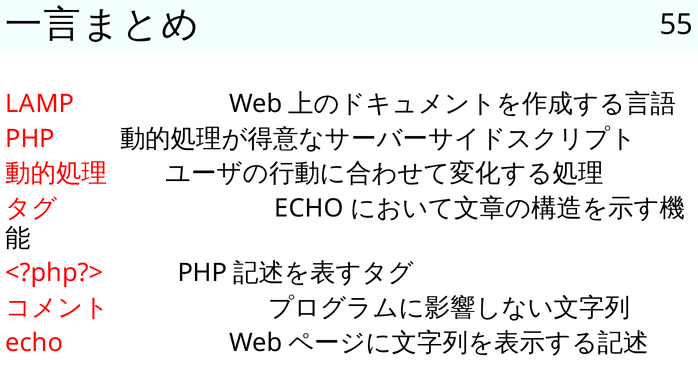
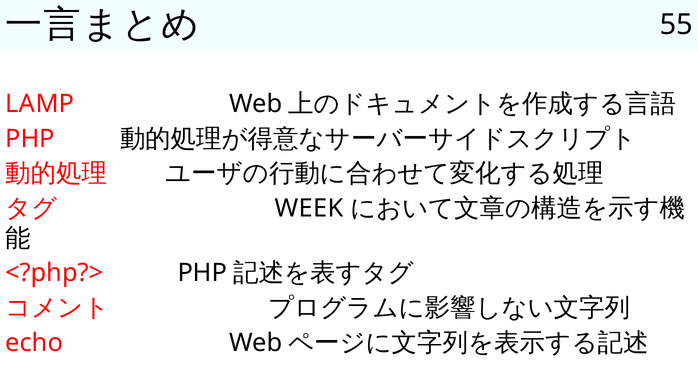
ECHO at (309, 209): ECHO -> WEEK
